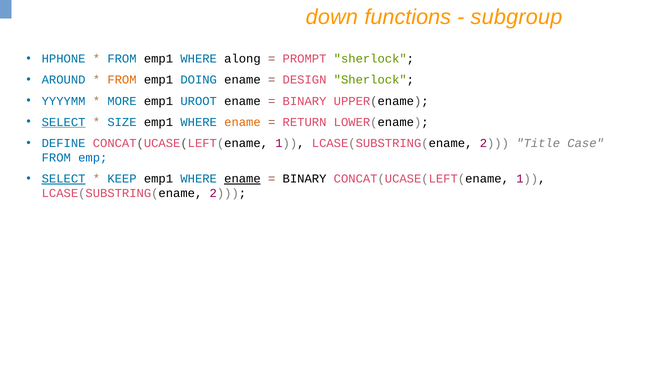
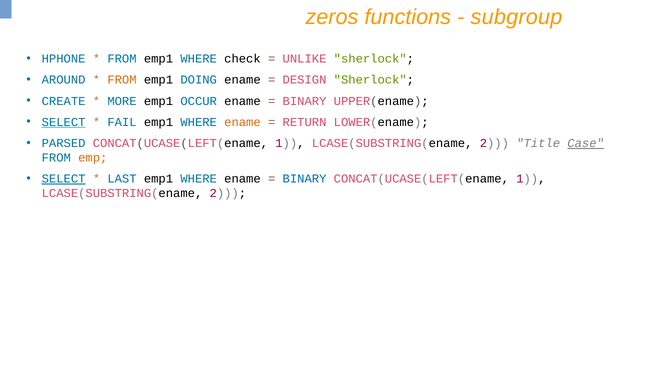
down: down -> zeros
along: along -> check
PROMPT: PROMPT -> UNLIKE
YYYYMM: YYYYMM -> CREATE
UROOT: UROOT -> OCCUR
SIZE: SIZE -> FAIL
DEFINE: DEFINE -> PARSED
Case underline: none -> present
emp colour: blue -> orange
KEEP: KEEP -> LAST
ename at (242, 179) underline: present -> none
BINARY at (305, 179) colour: black -> blue
